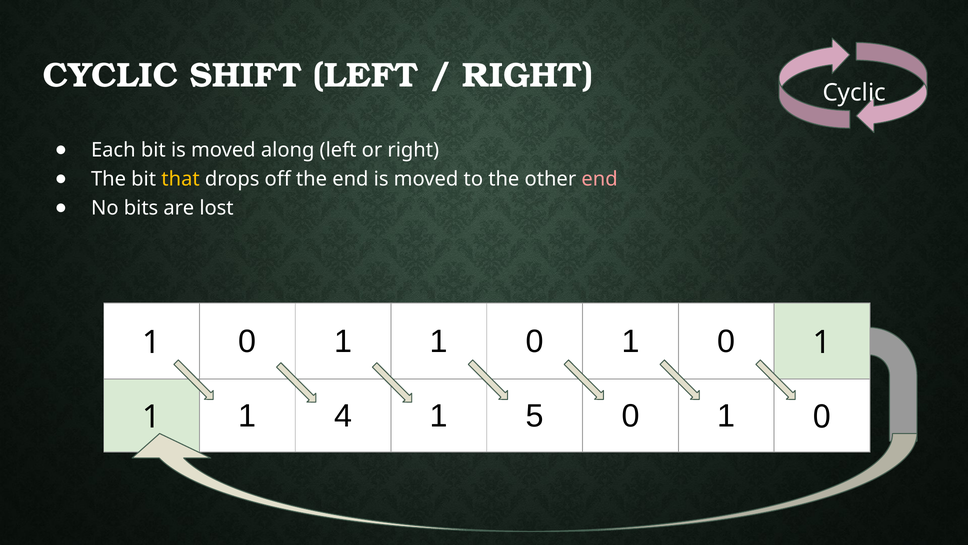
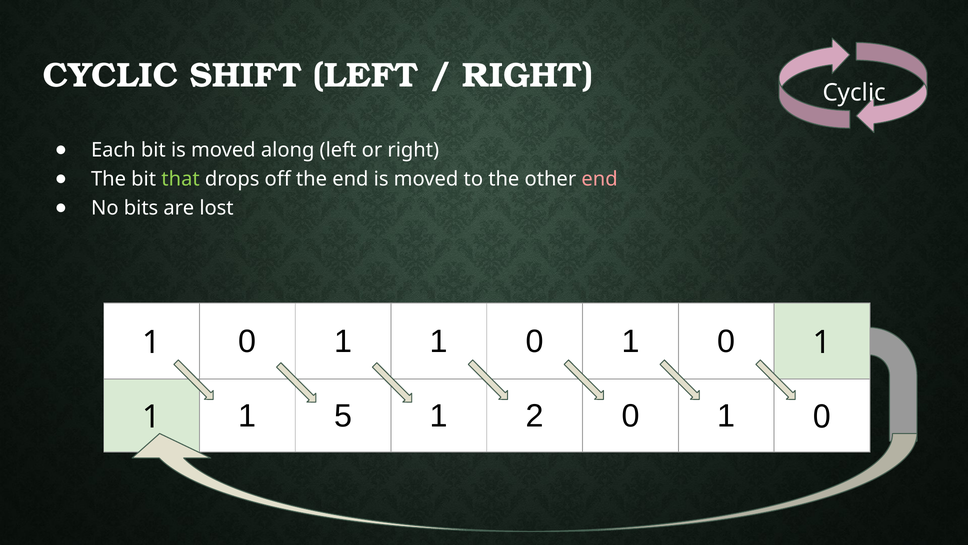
that colour: yellow -> light green
4: 4 -> 5
5: 5 -> 2
